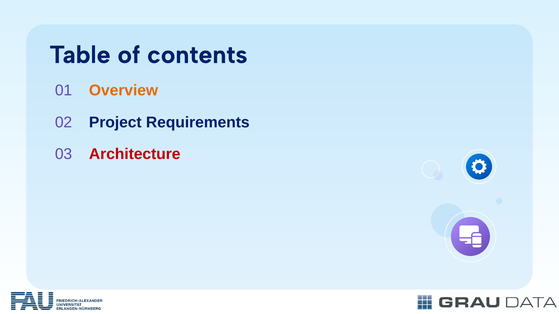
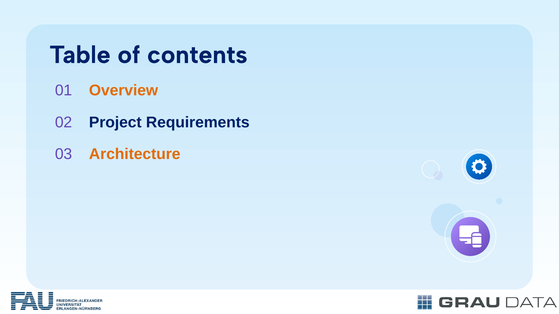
Architecture colour: red -> orange
